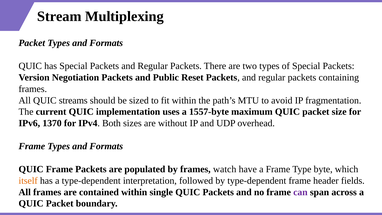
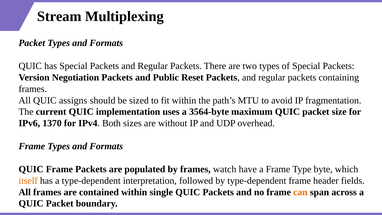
streams: streams -> assigns
1557-byte: 1557-byte -> 3564-byte
can colour: purple -> orange
